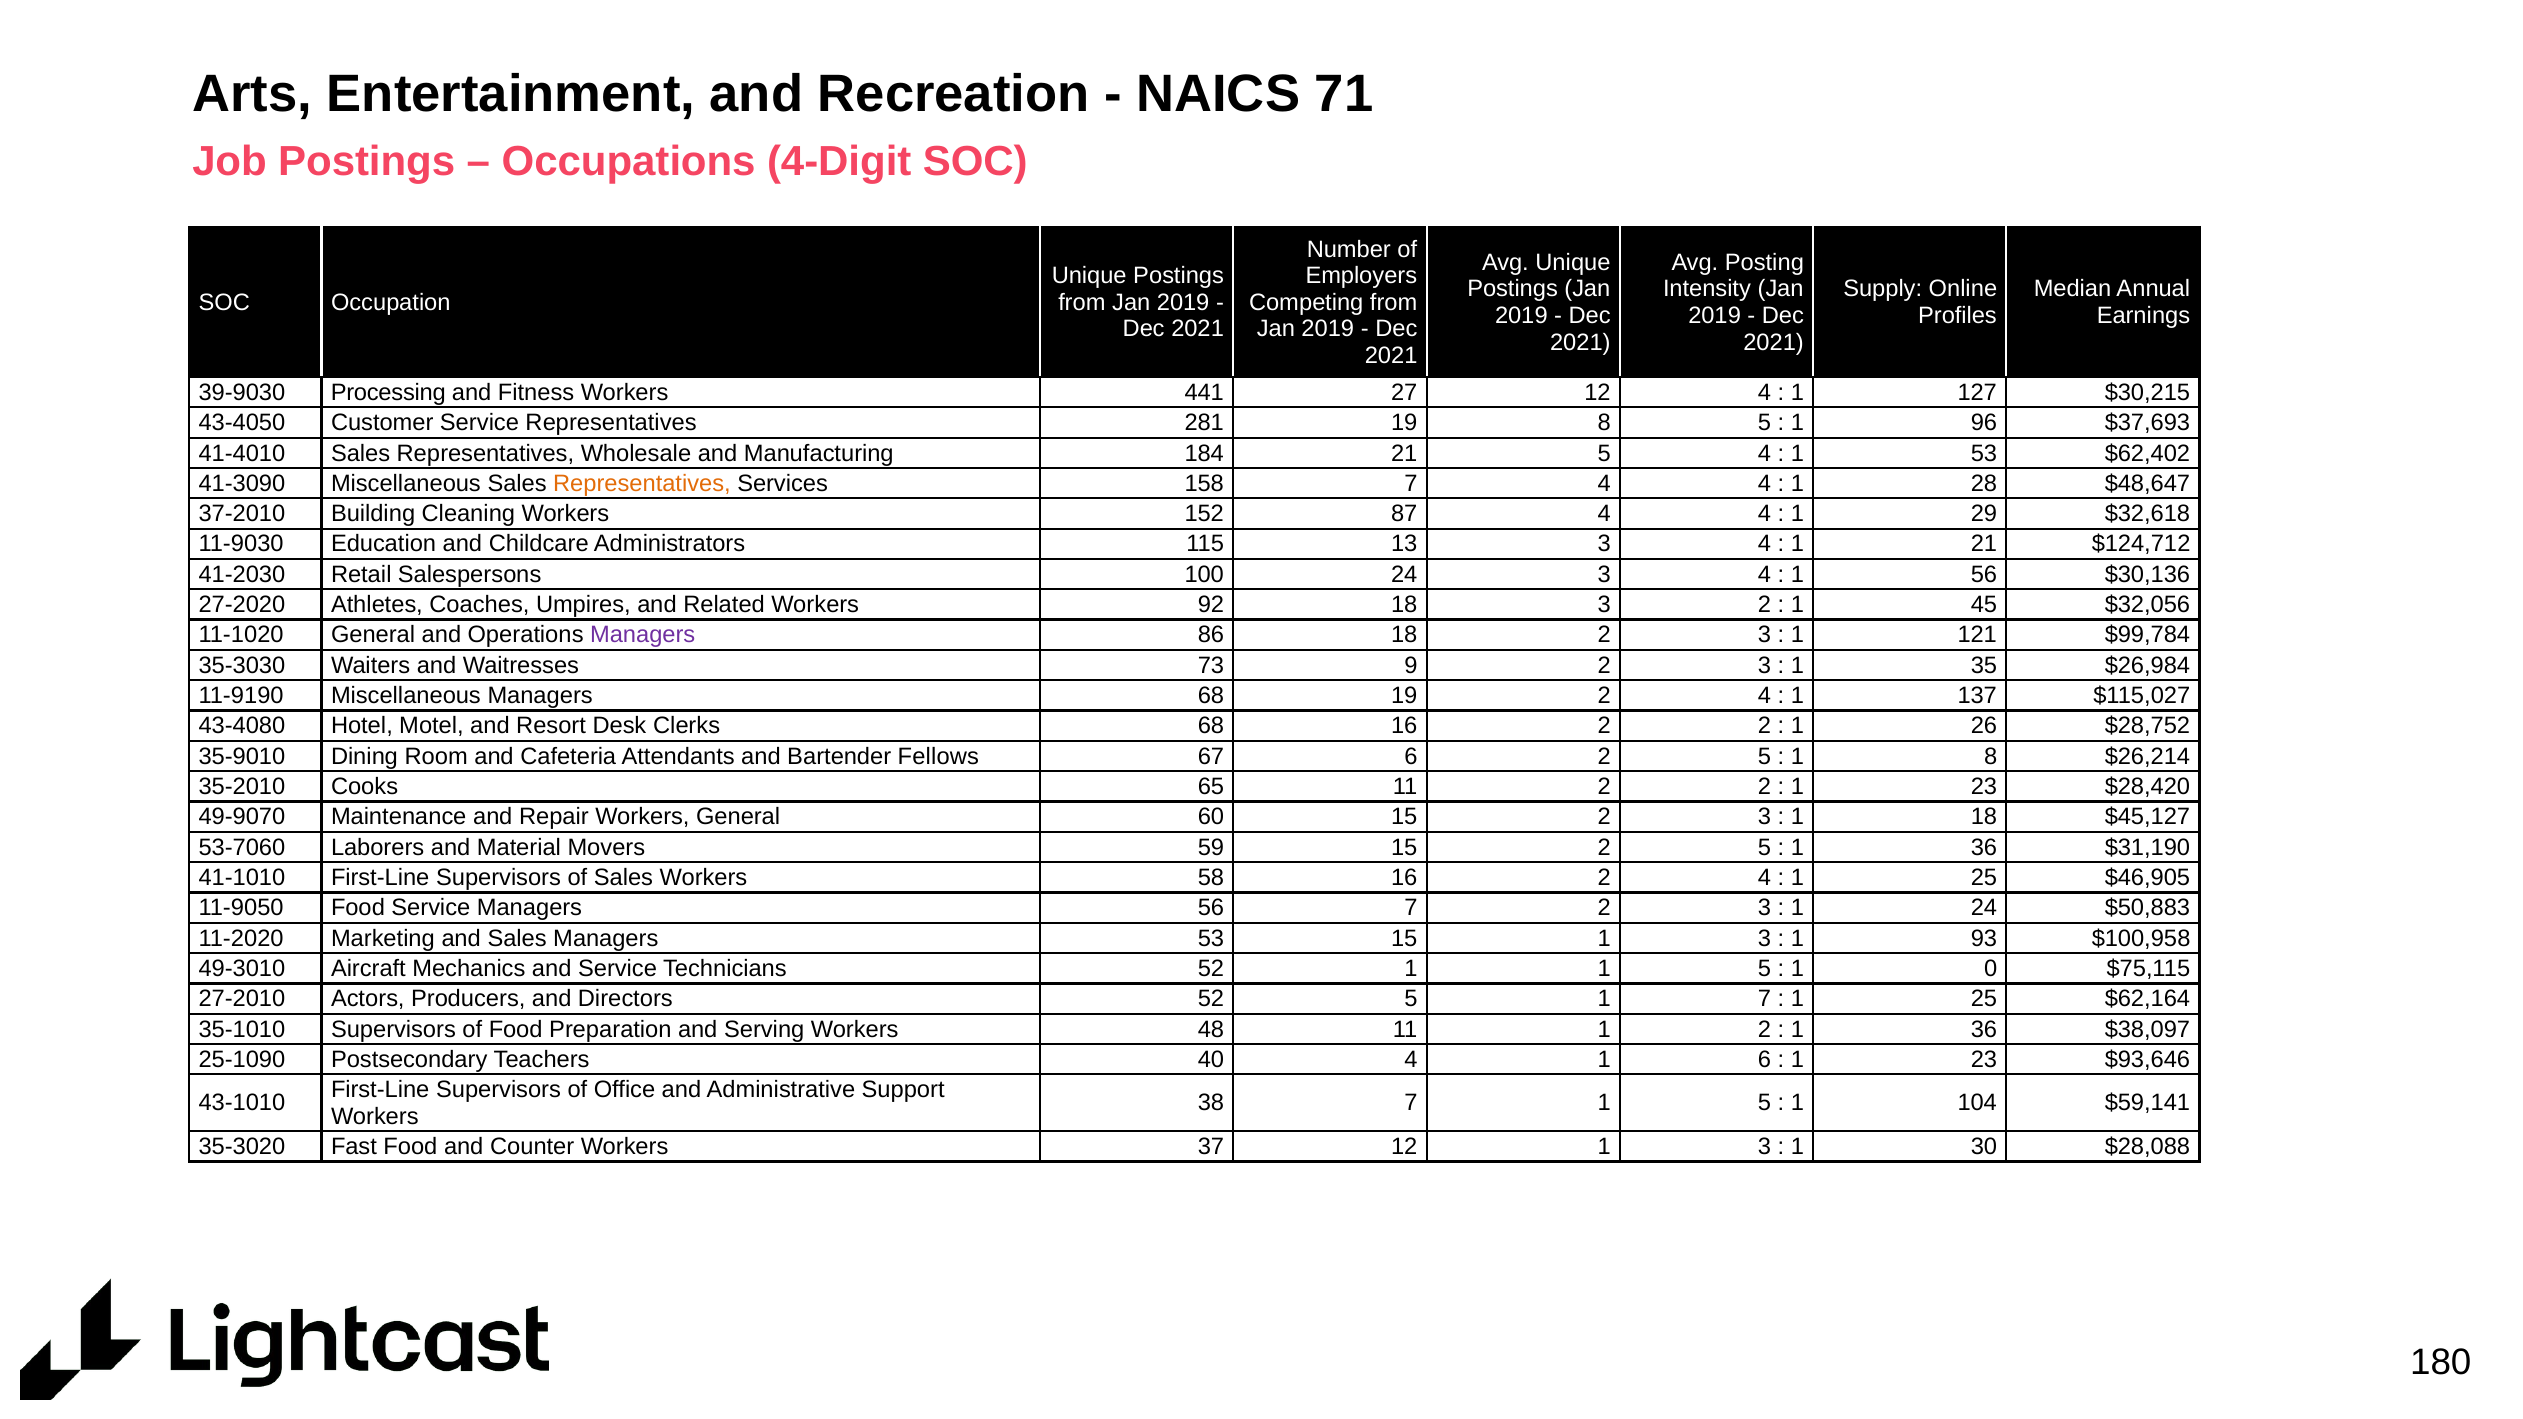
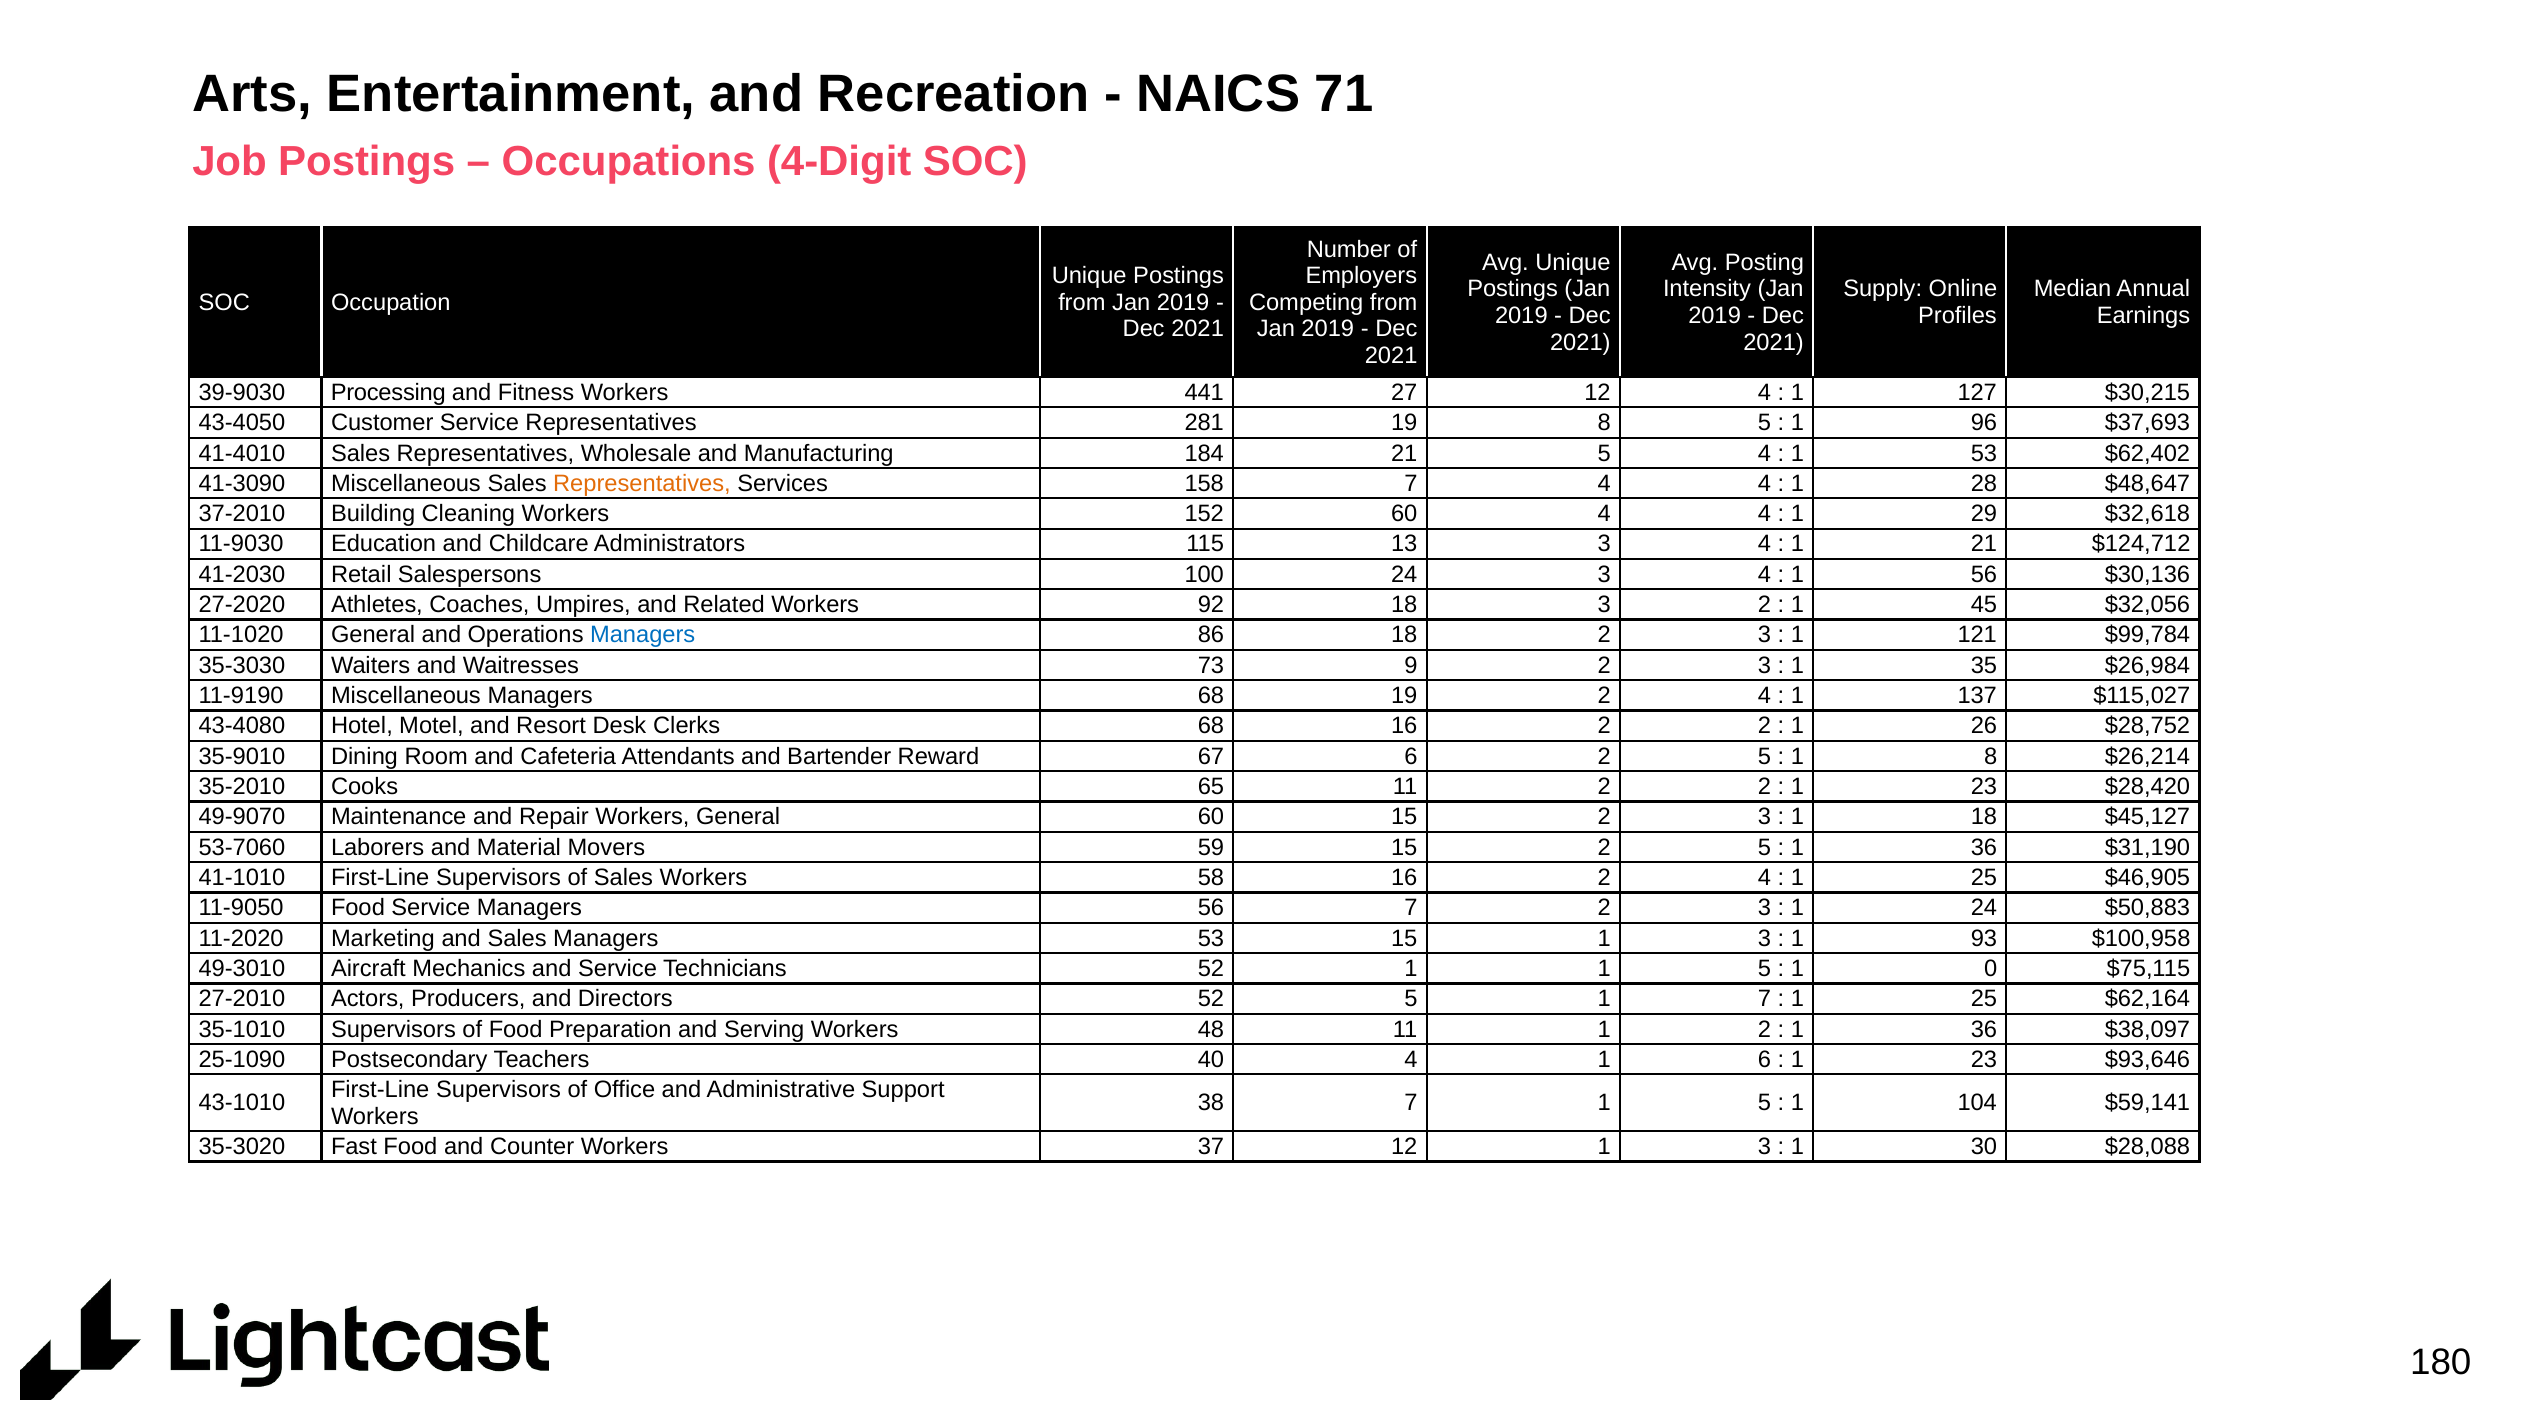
152 87: 87 -> 60
Managers at (643, 635) colour: purple -> blue
Fellows: Fellows -> Reward
